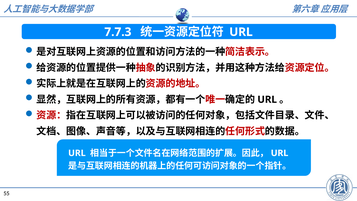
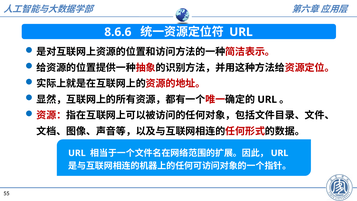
7.7.3: 7.7.3 -> 8.6.6
